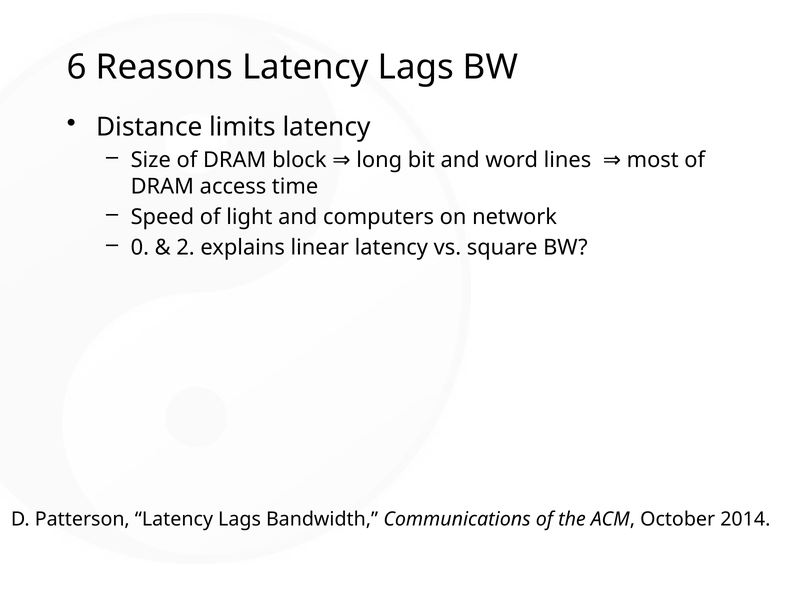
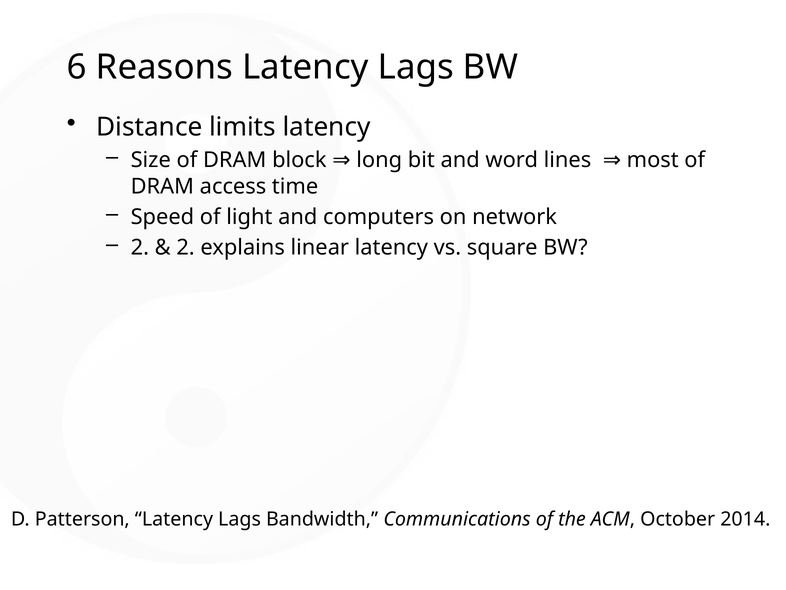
0 at (140, 247): 0 -> 2
